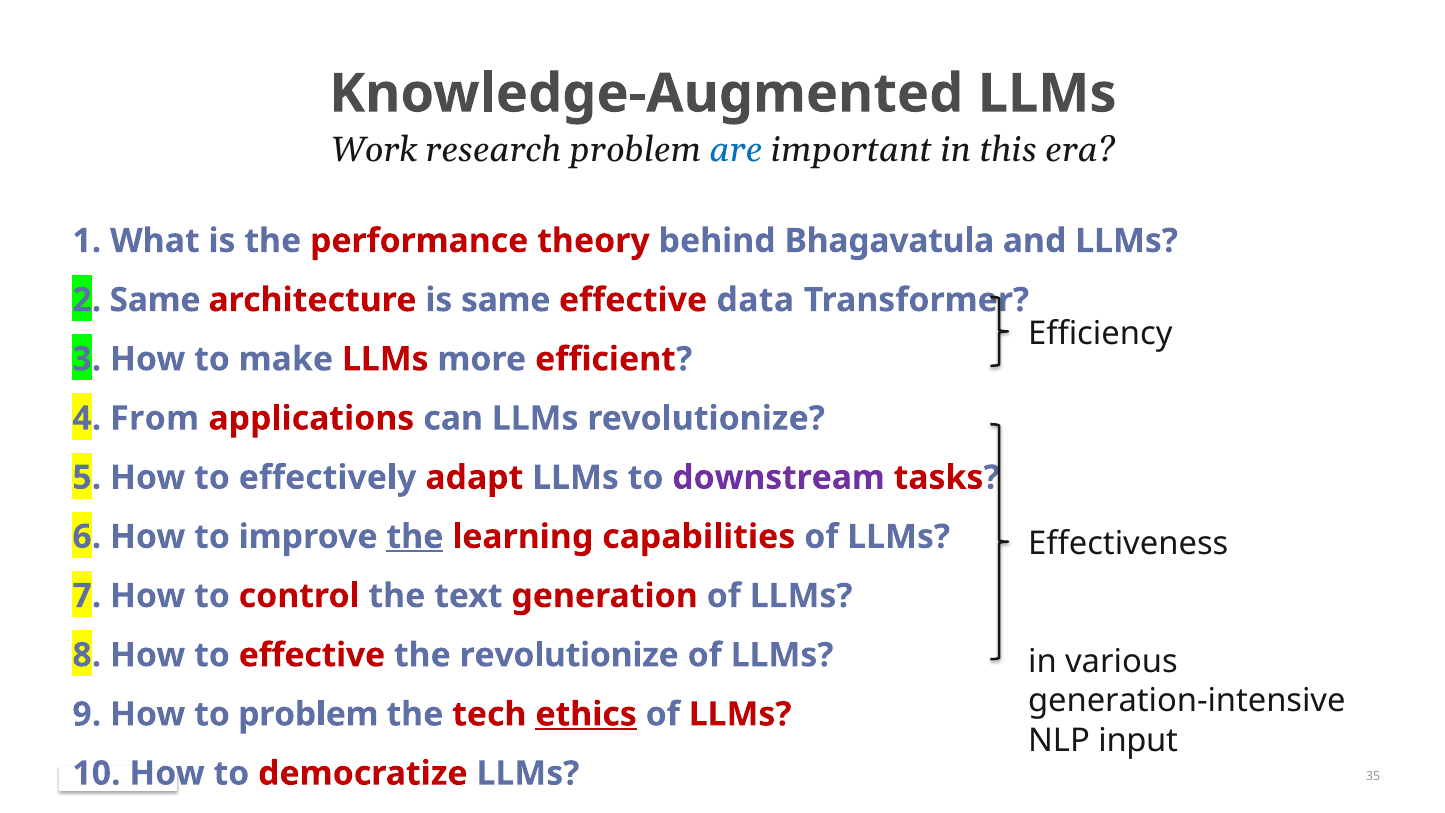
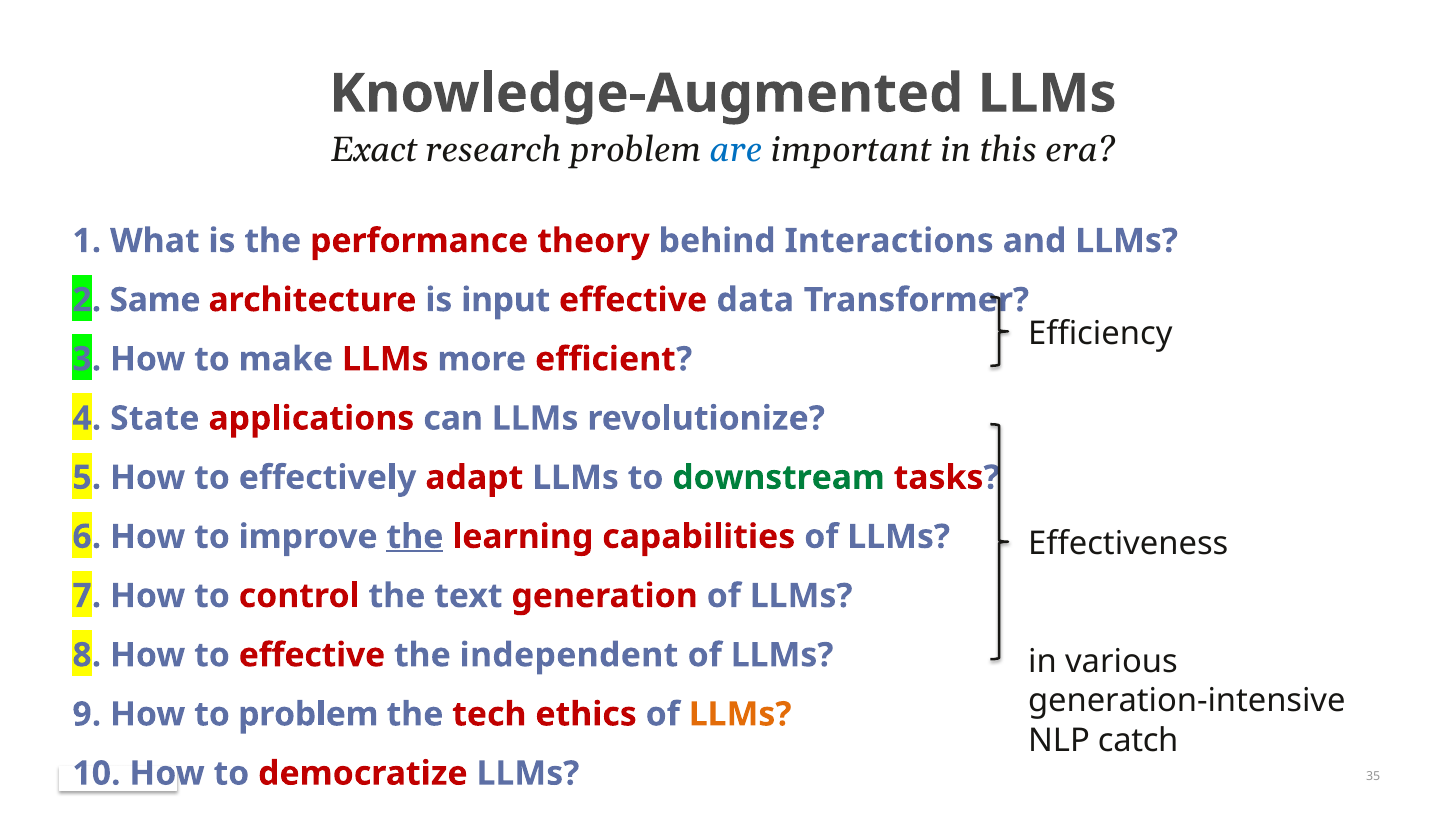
Work: Work -> Exact
Bhagavatula: Bhagavatula -> Interactions
is same: same -> input
From: From -> State
downstream colour: purple -> green
the revolutionize: revolutionize -> independent
ethics underline: present -> none
LLMs at (740, 714) colour: red -> orange
input: input -> catch
